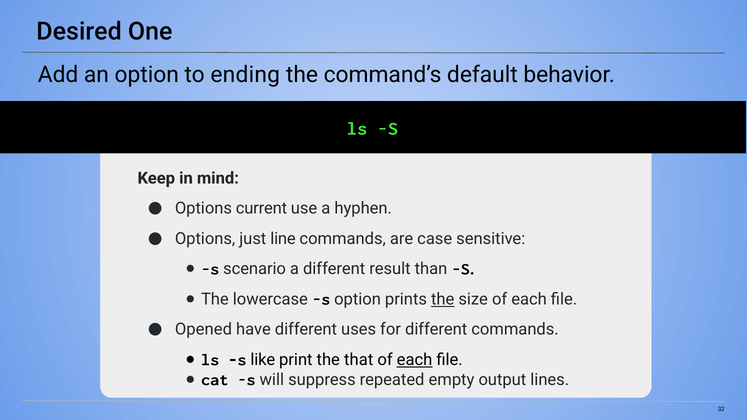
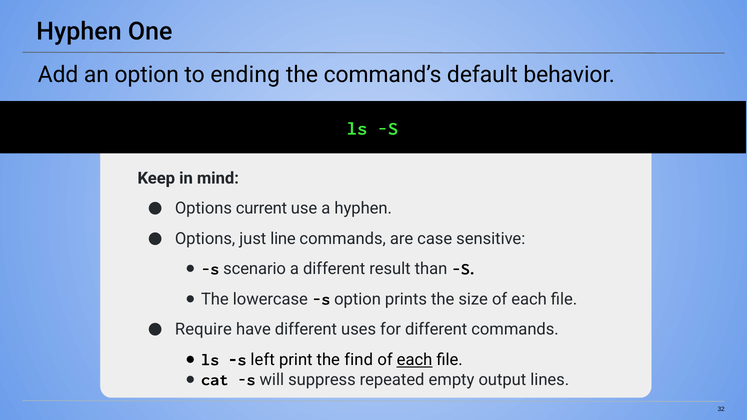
Desired at (79, 32): Desired -> Hyphen
the at (443, 299) underline: present -> none
Opened: Opened -> Require
like: like -> left
that: that -> find
